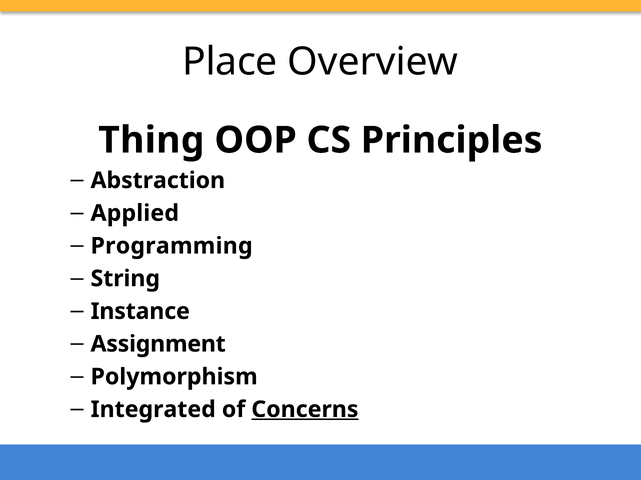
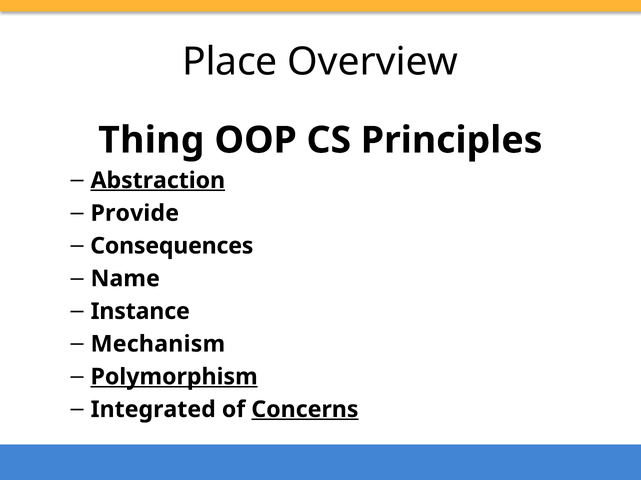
Abstraction underline: none -> present
Applied: Applied -> Provide
Programming: Programming -> Consequences
String: String -> Name
Assignment: Assignment -> Mechanism
Polymorphism underline: none -> present
